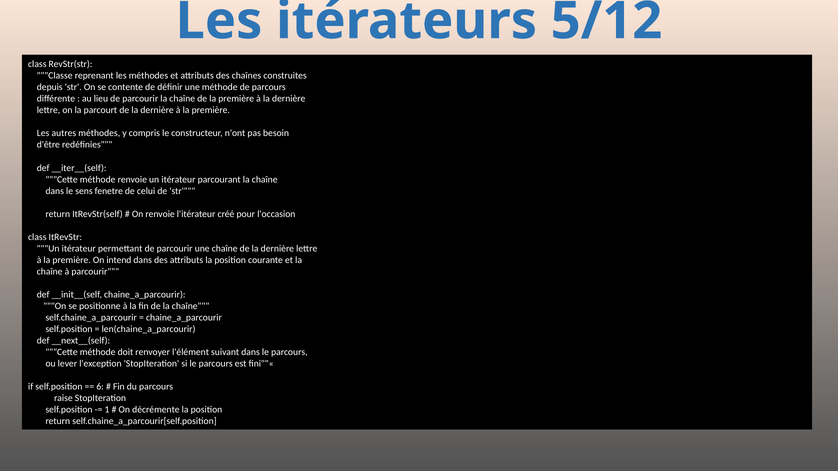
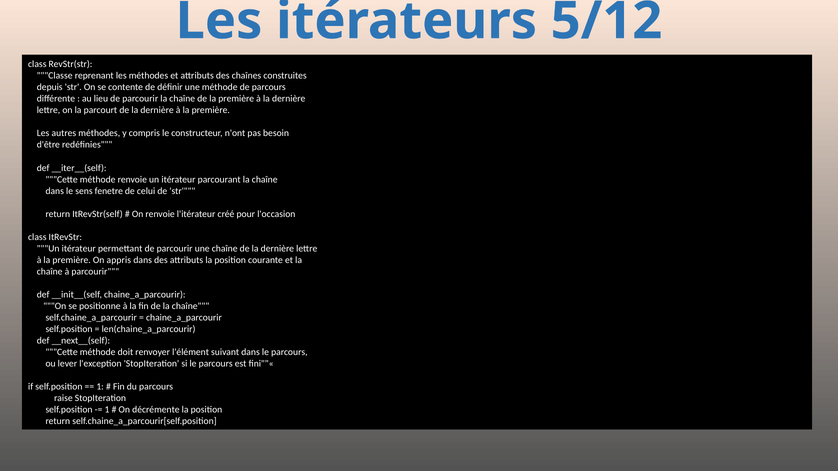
intend: intend -> appris
6 at (100, 387): 6 -> 1
